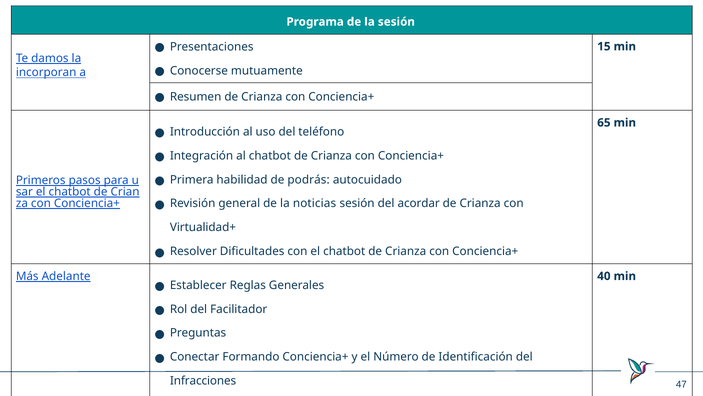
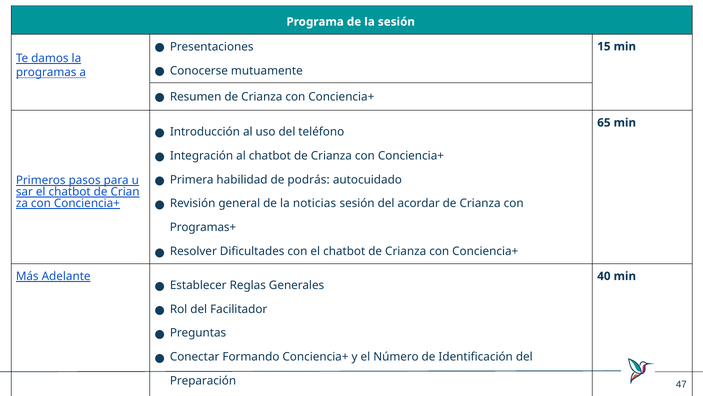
incorporan: incorporan -> programas
Virtualidad+: Virtualidad+ -> Programas+
Infracciones: Infracciones -> Preparación
